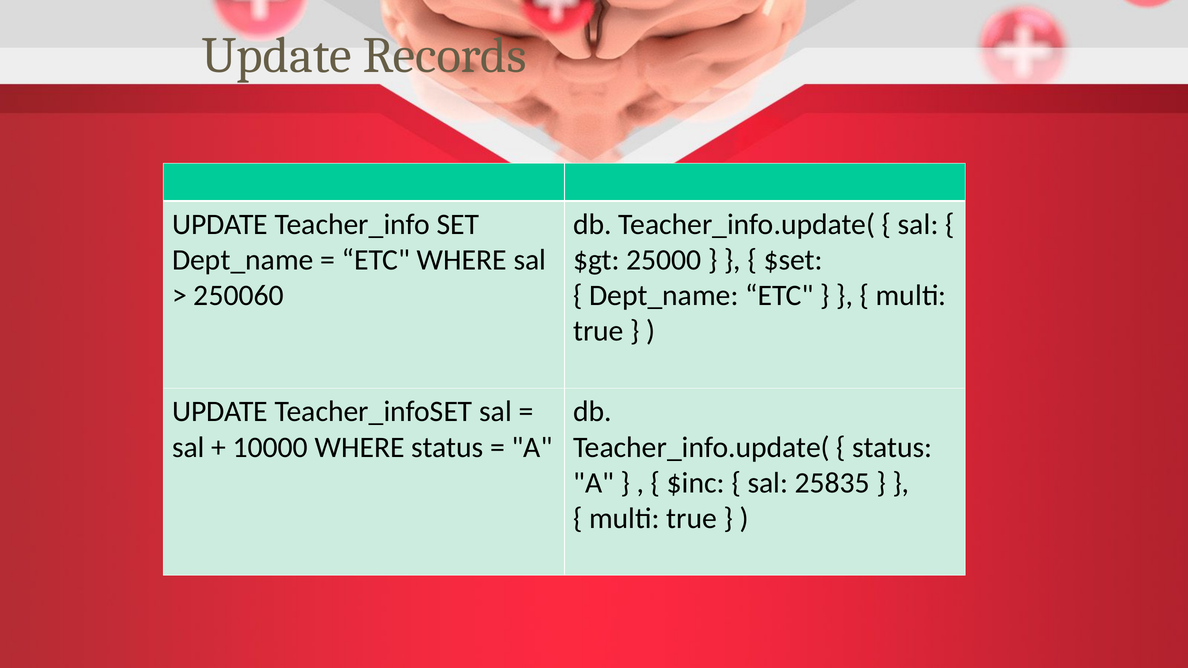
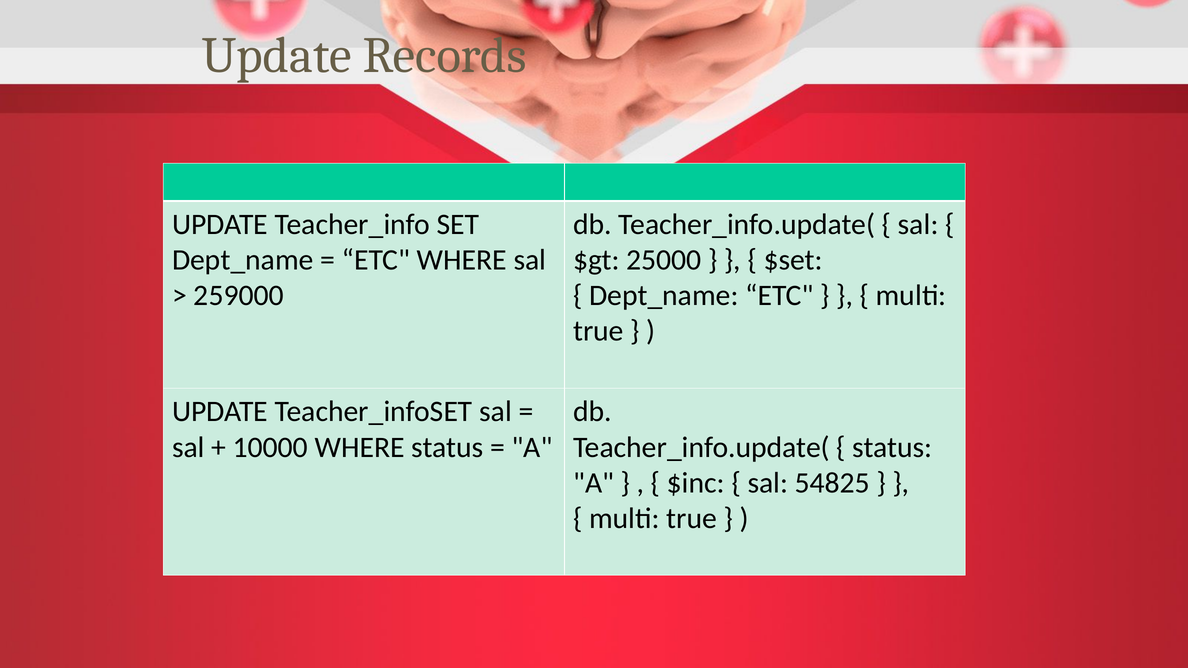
250060: 250060 -> 259000
25835: 25835 -> 54825
